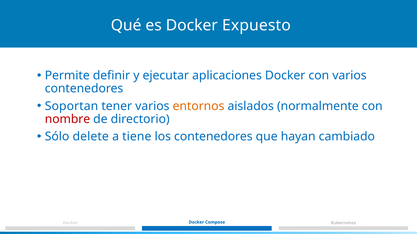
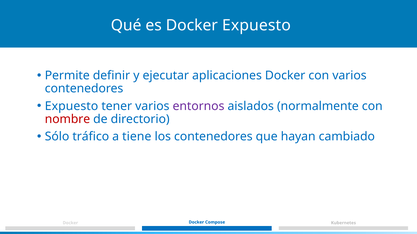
Soportan at (72, 106): Soportan -> Expuesto
entornos colour: orange -> purple
delete: delete -> tráfico
